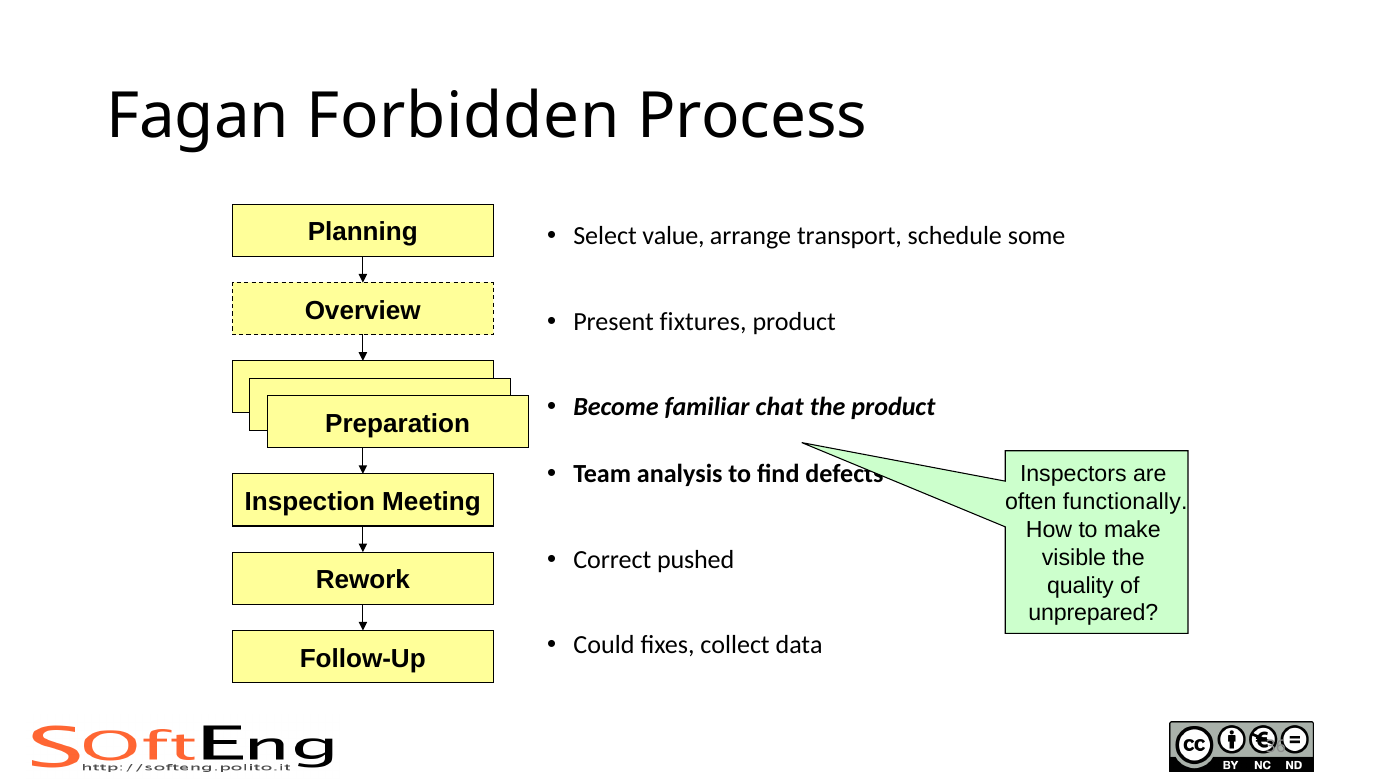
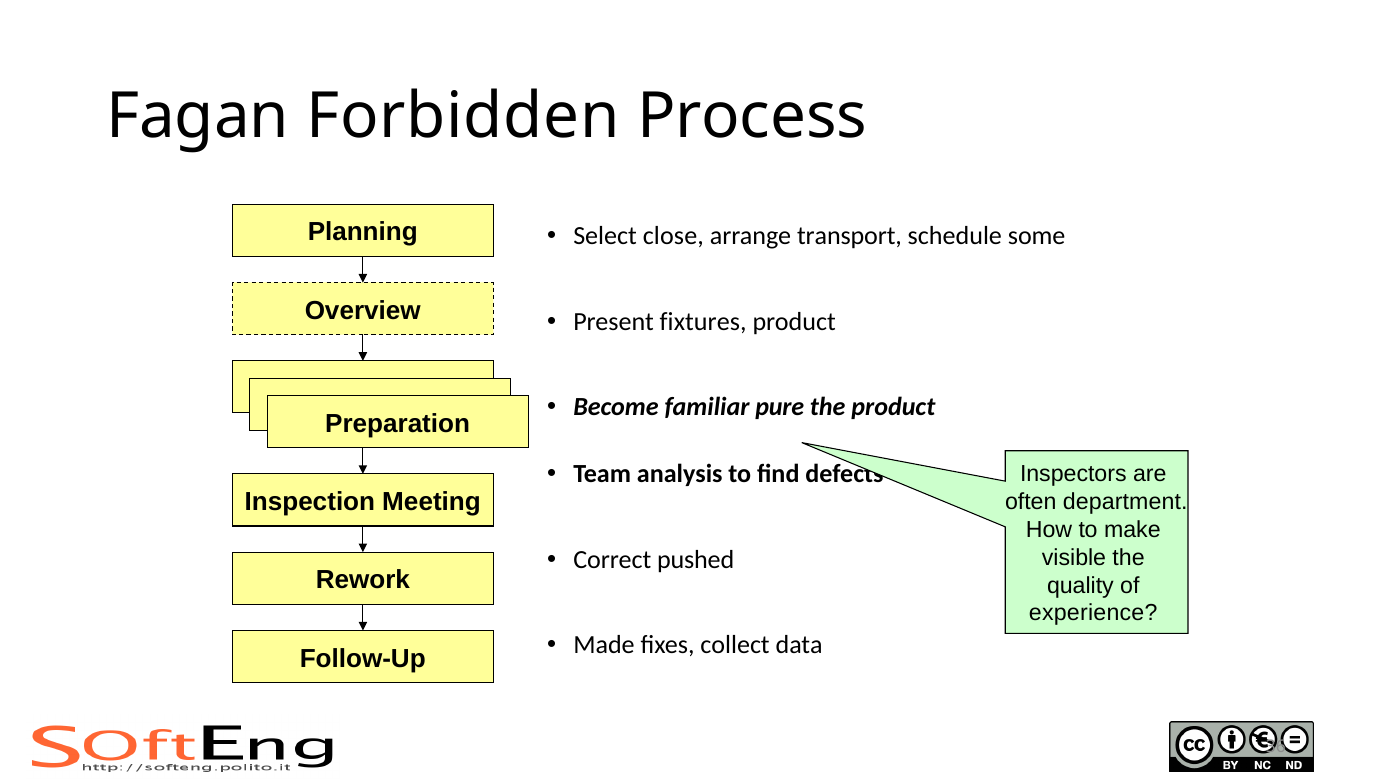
value: value -> close
chat: chat -> pure
functionally: functionally -> department
unprepared: unprepared -> experience
Could: Could -> Made
